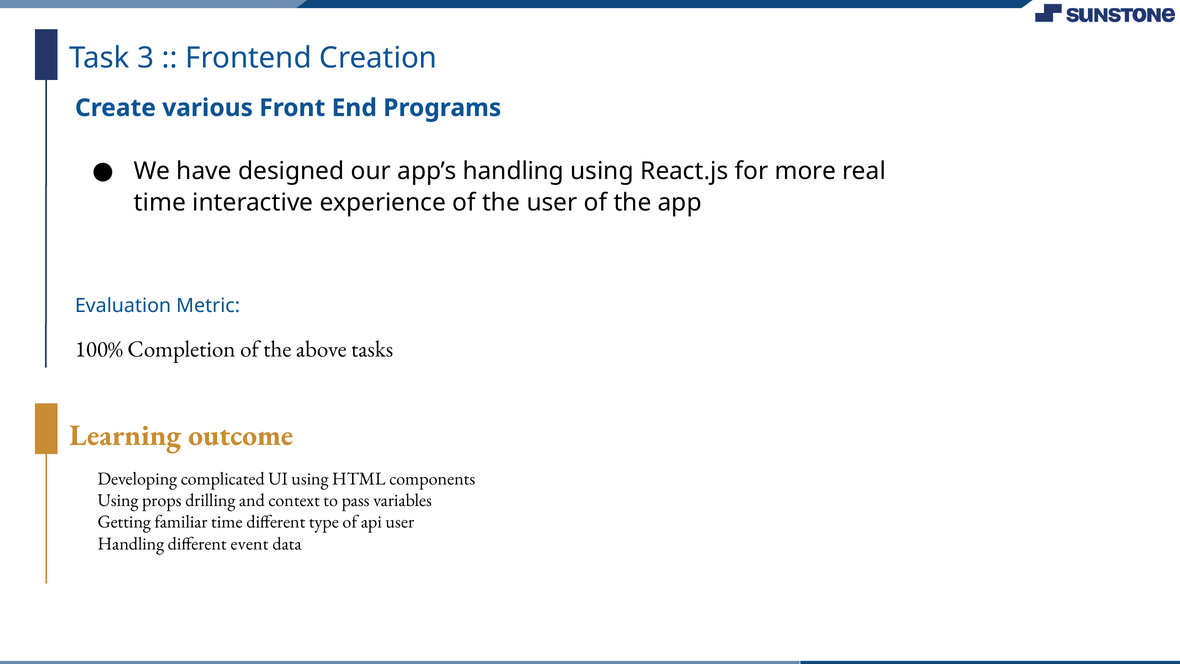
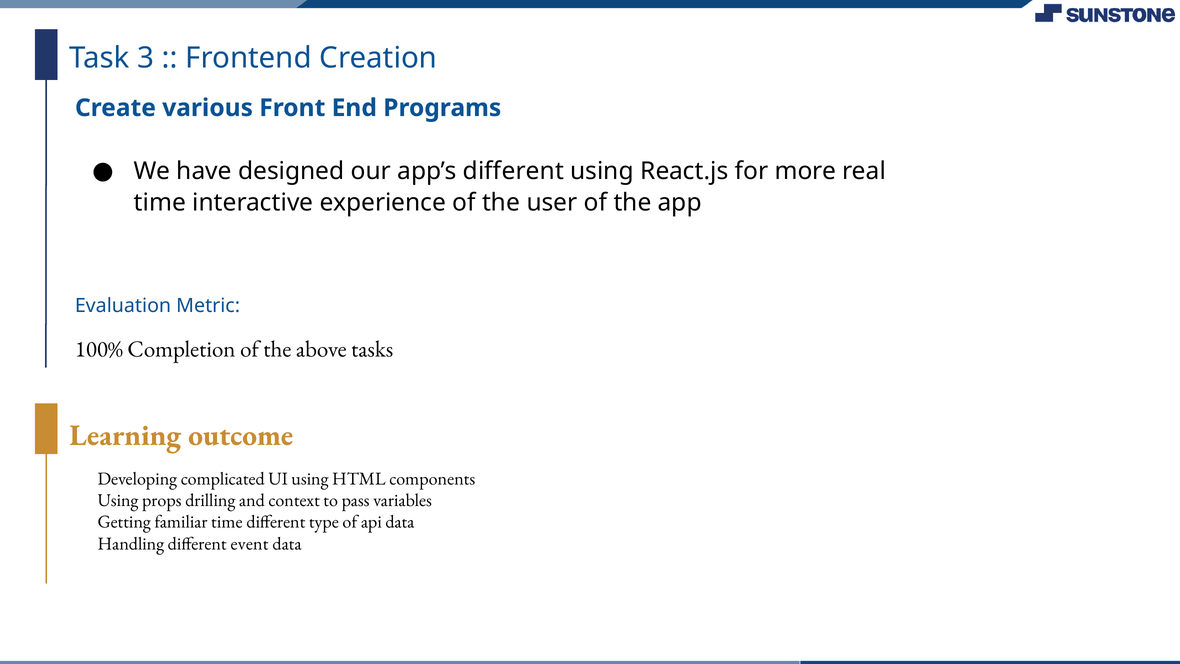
app’s handling: handling -> different
api user: user -> data
